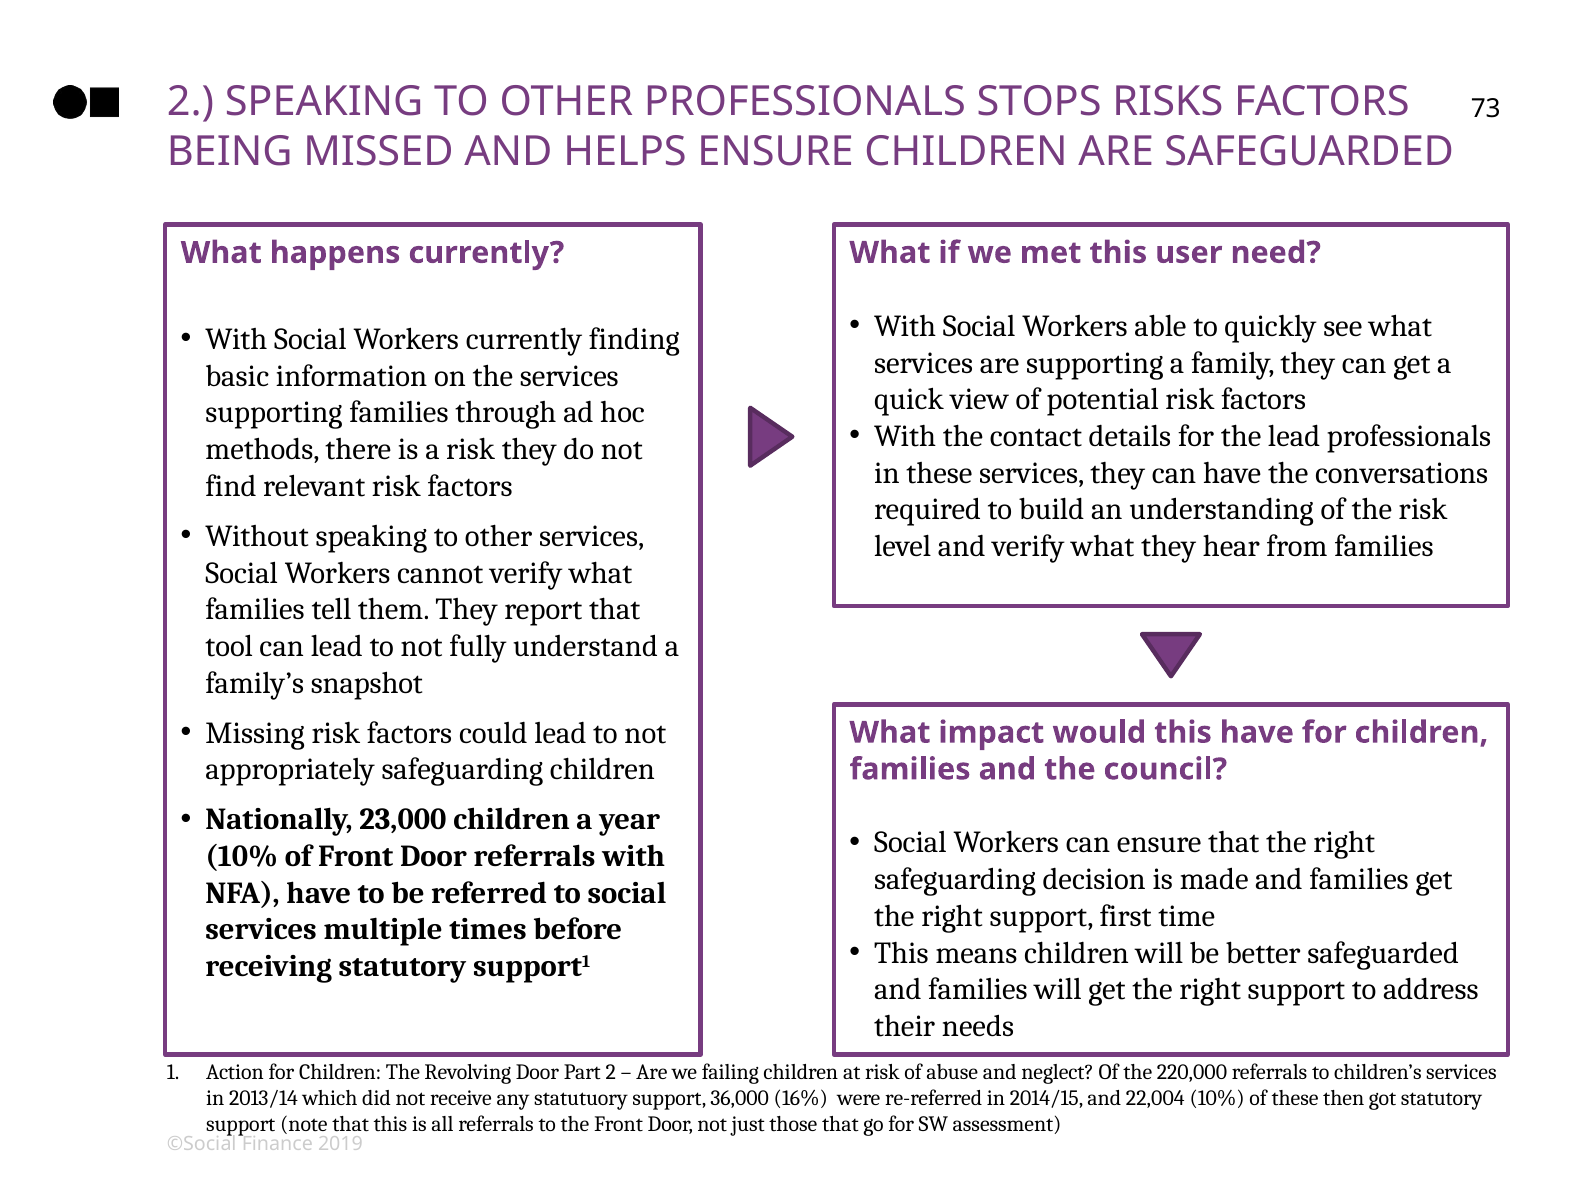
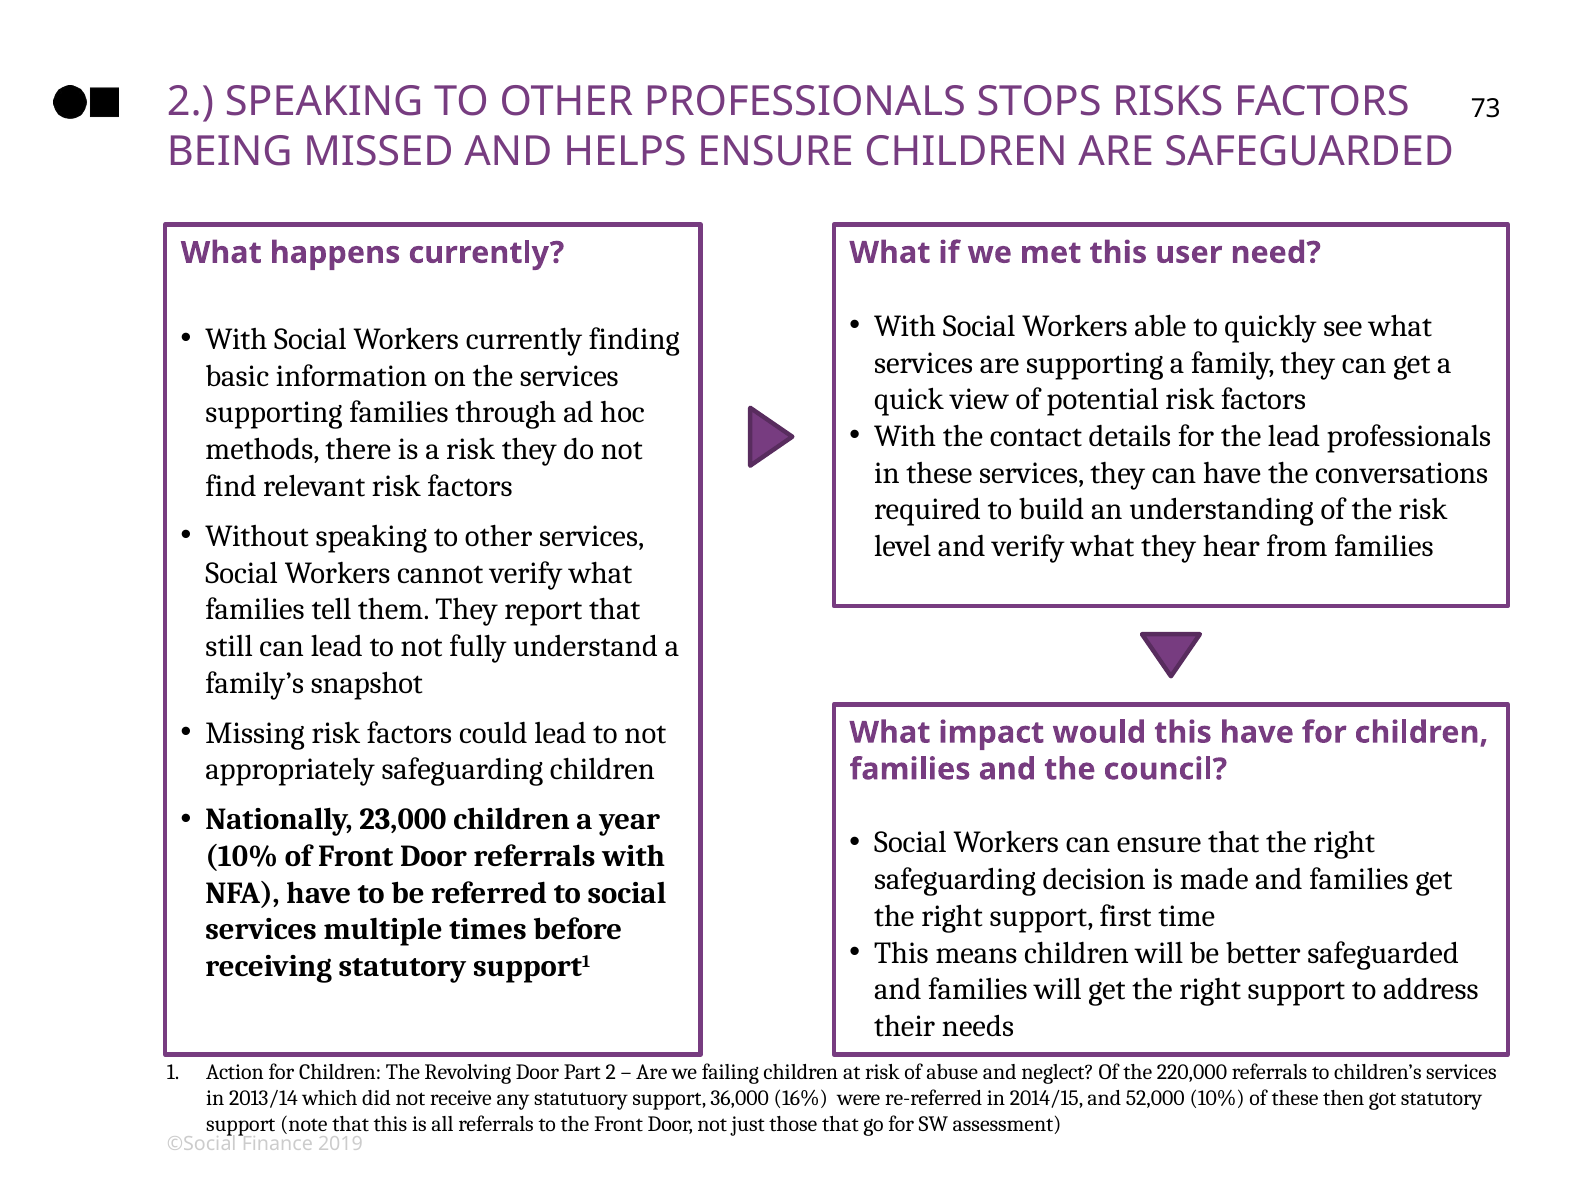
tool: tool -> still
22,004: 22,004 -> 52,000
